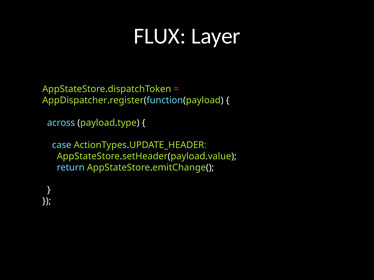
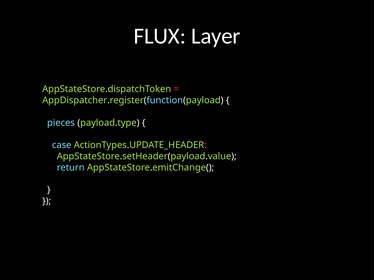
across: across -> pieces
